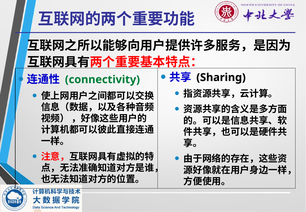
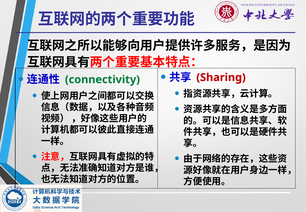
Sharing colour: black -> red
